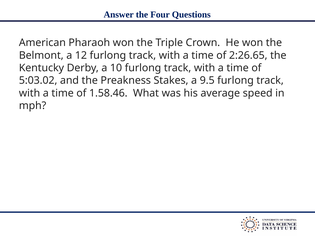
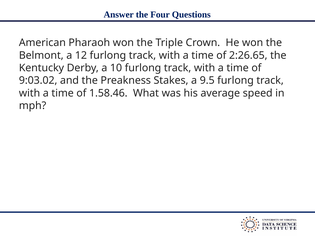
5:03.02: 5:03.02 -> 9:03.02
